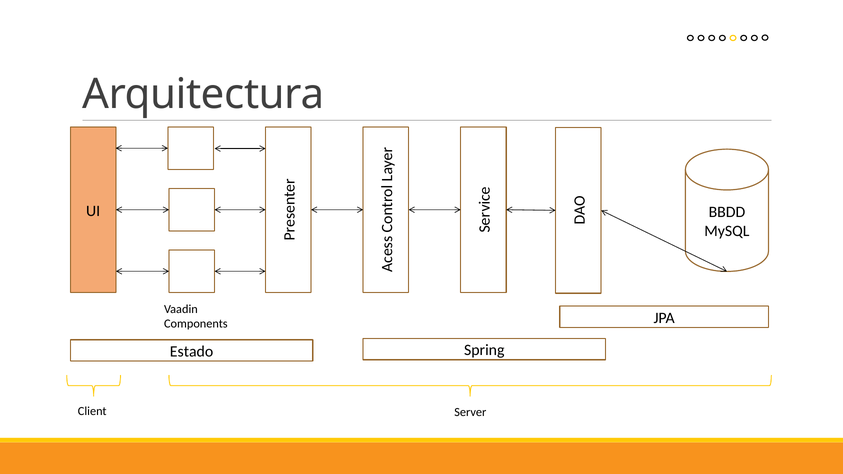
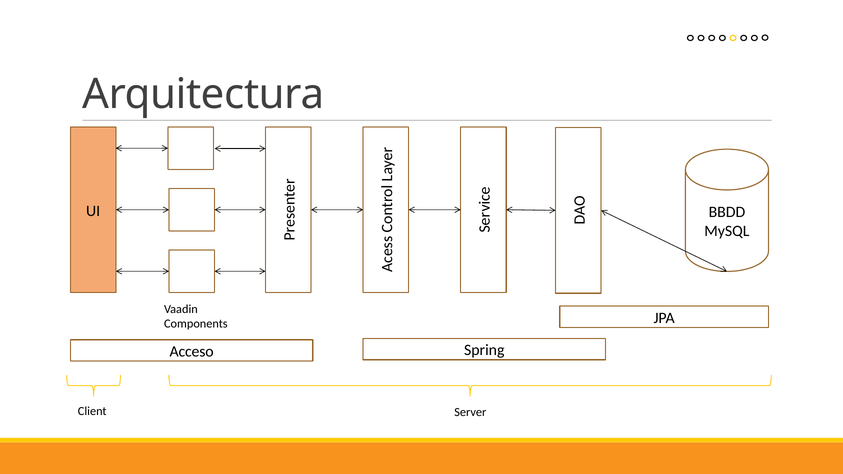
Estado: Estado -> Acceso
